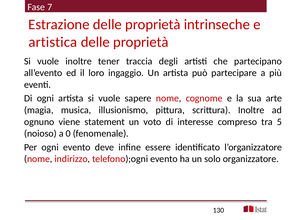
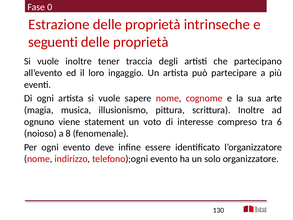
7: 7 -> 0
artistica: artistica -> seguenti
5: 5 -> 6
0: 0 -> 8
